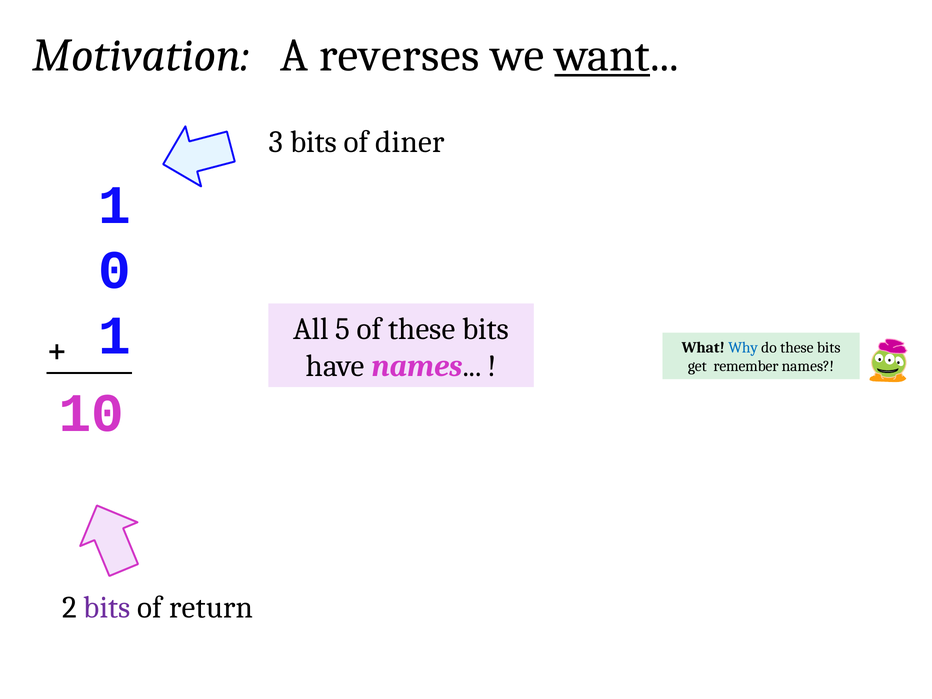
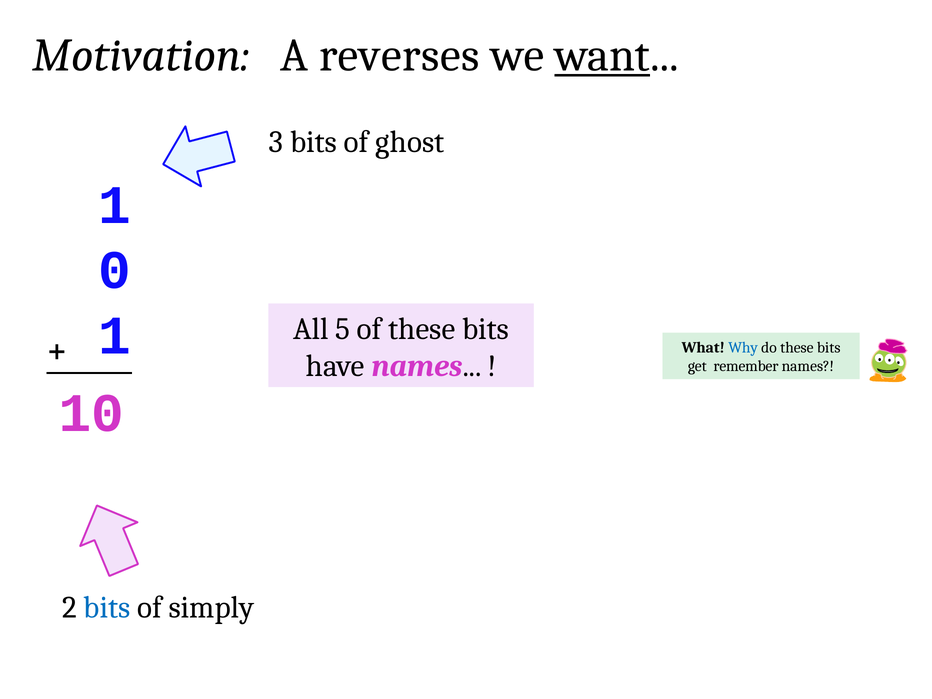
diner: diner -> ghost
bits at (107, 607) colour: purple -> blue
return: return -> simply
